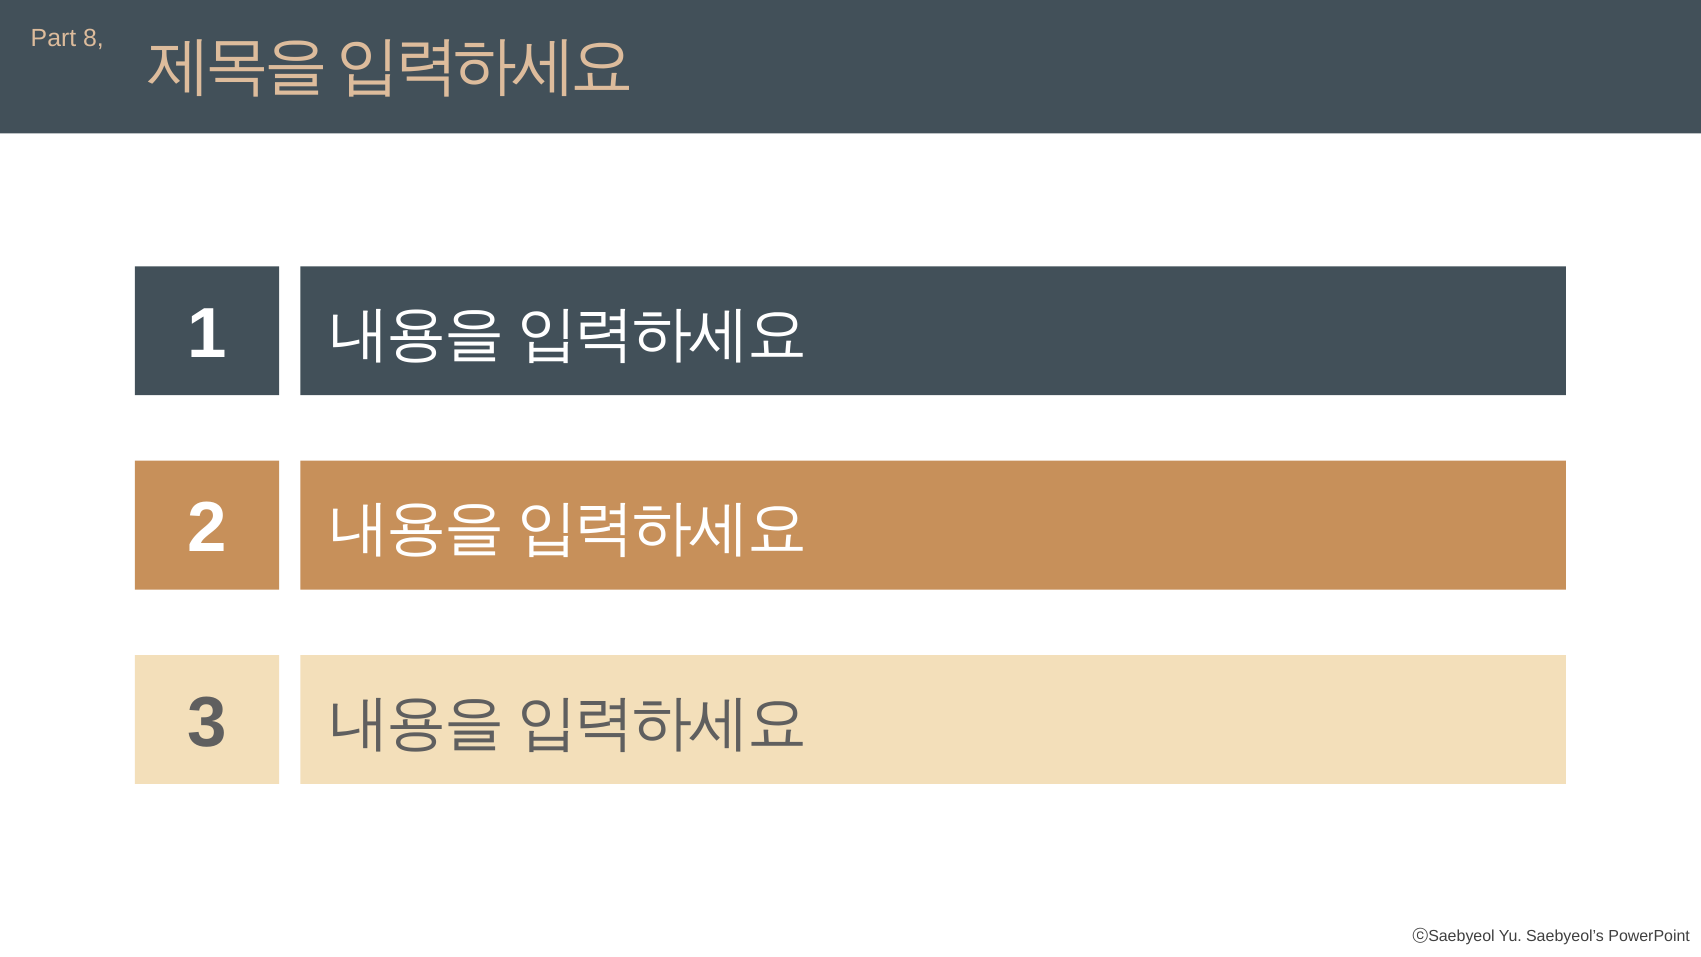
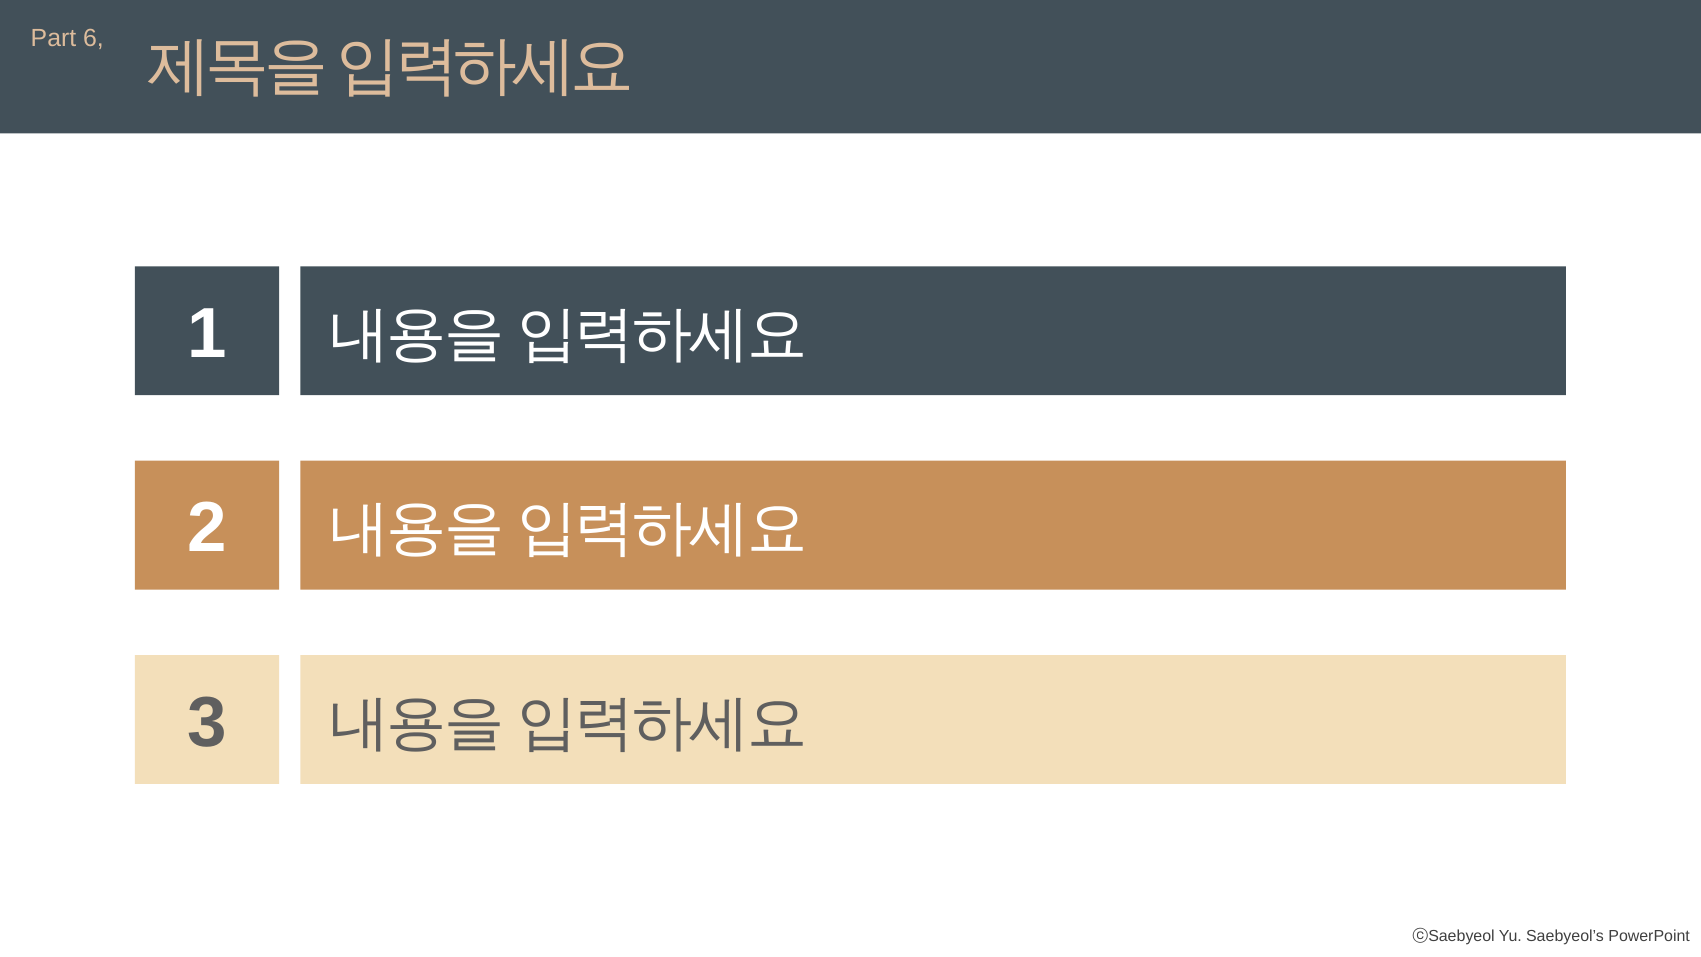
8: 8 -> 6
